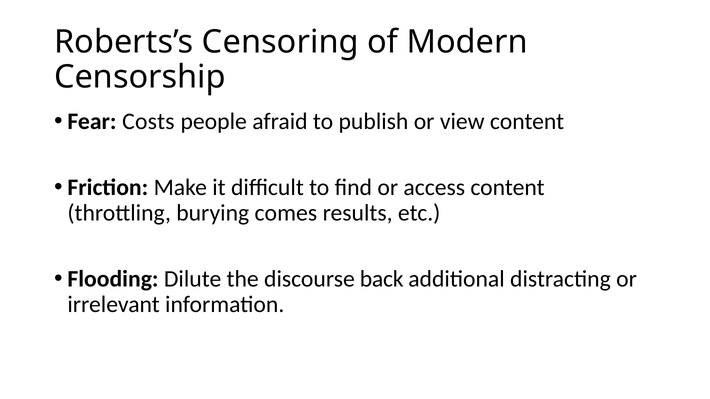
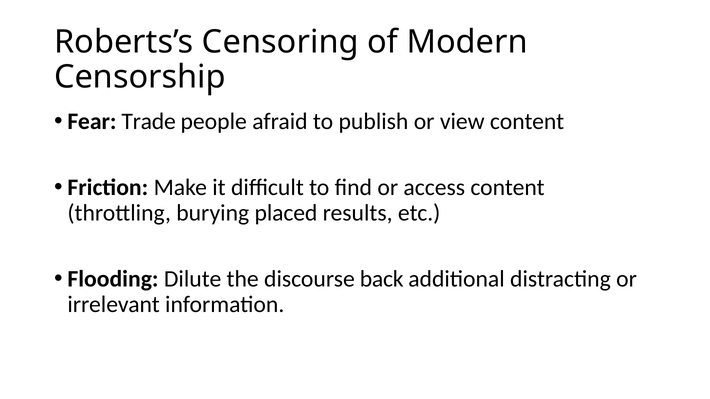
Costs: Costs -> Trade
comes: comes -> placed
